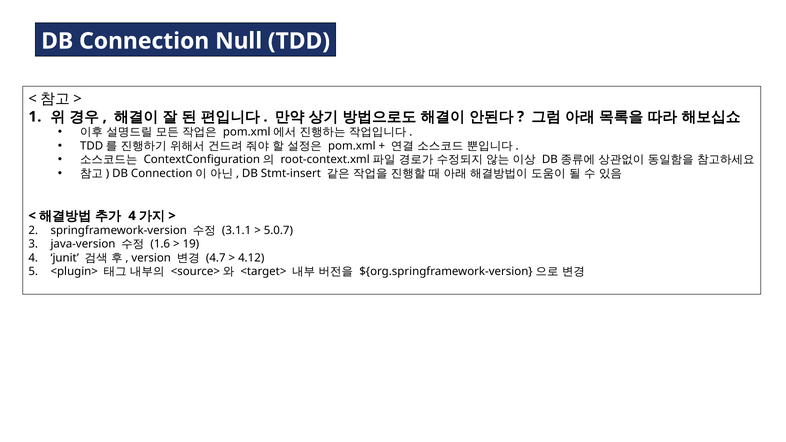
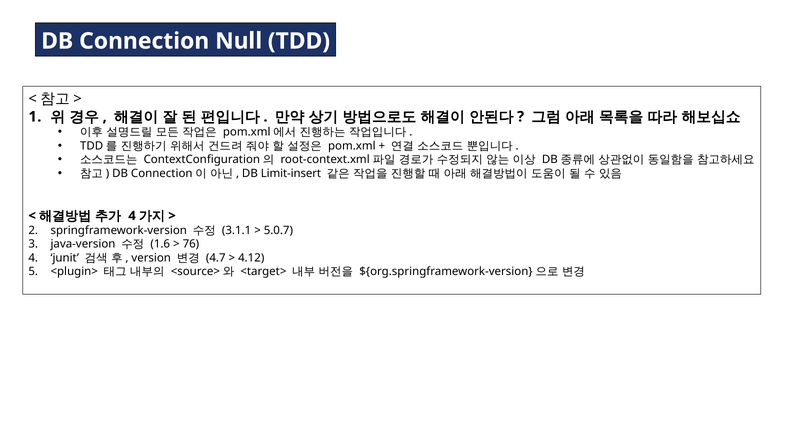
Stmt-insert: Stmt-insert -> Limit-insert
19: 19 -> 76
